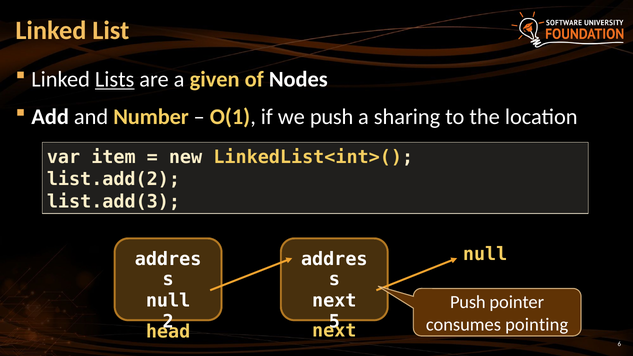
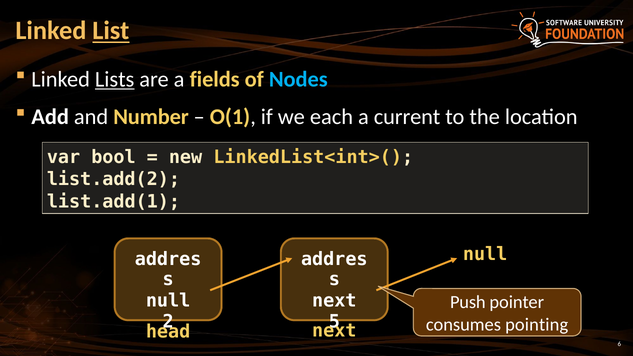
List underline: none -> present
given: given -> fields
Nodes colour: white -> light blue
we push: push -> each
sharing: sharing -> current
item: item -> bool
list.add(3: list.add(3 -> list.add(1
